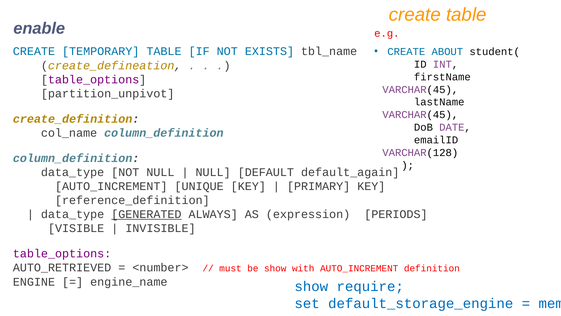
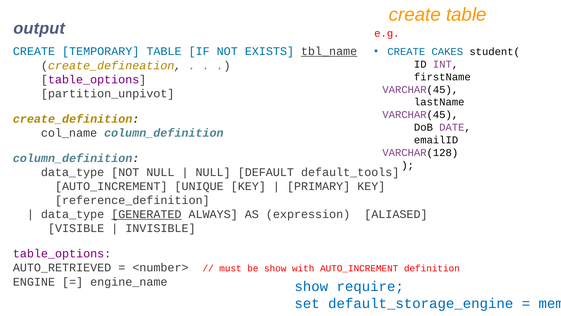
enable: enable -> output
ABOUT: ABOUT -> CAKES
tbl_name underline: none -> present
default_again: default_again -> default_tools
PERIODS: PERIODS -> ALIASED
